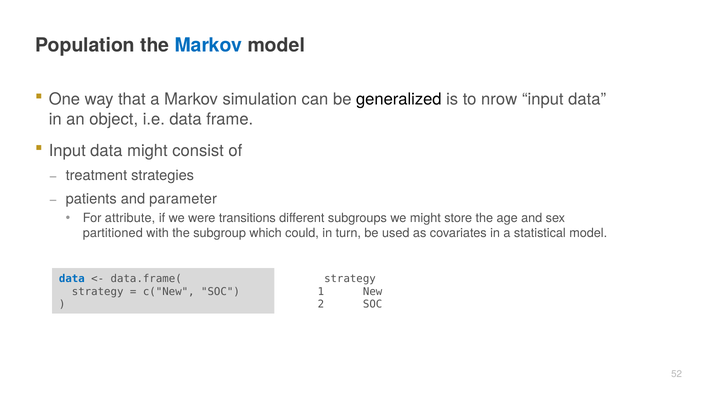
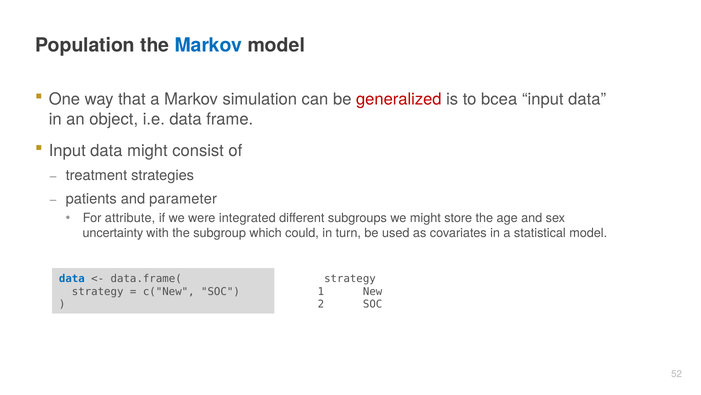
generalized colour: black -> red
nrow: nrow -> bcea
transitions: transitions -> integrated
partitioned: partitioned -> uncertainty
